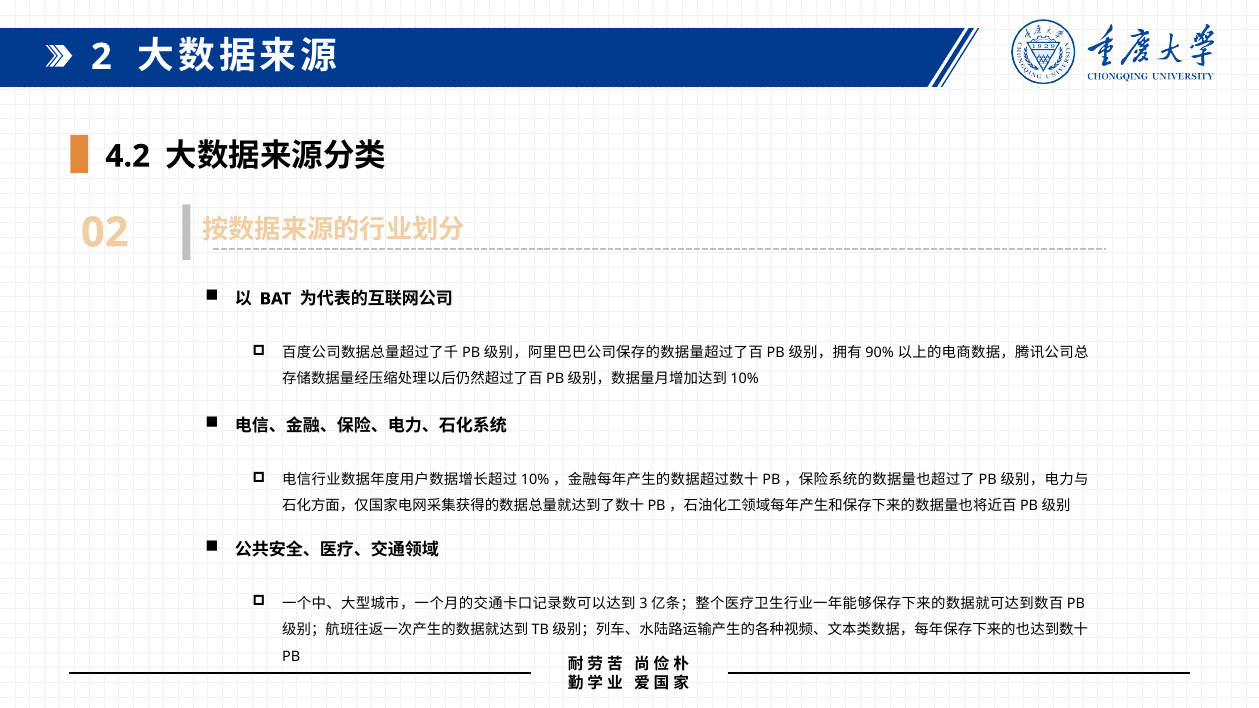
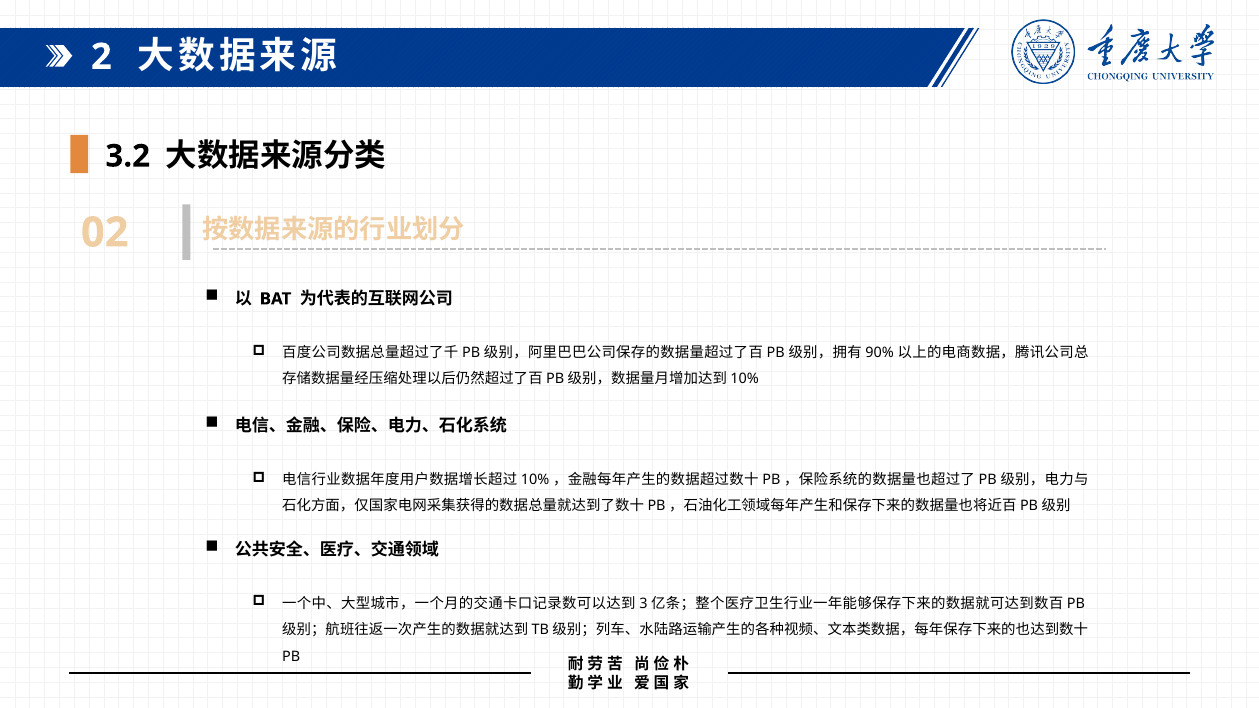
4.2: 4.2 -> 3.2
